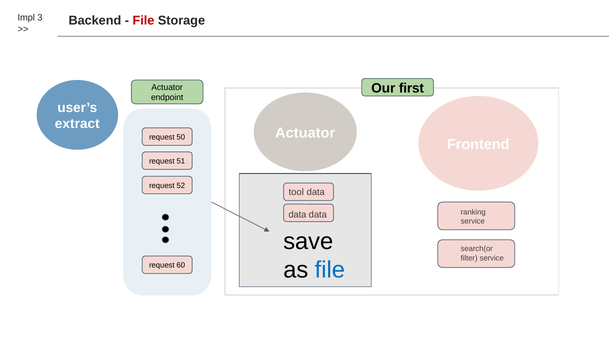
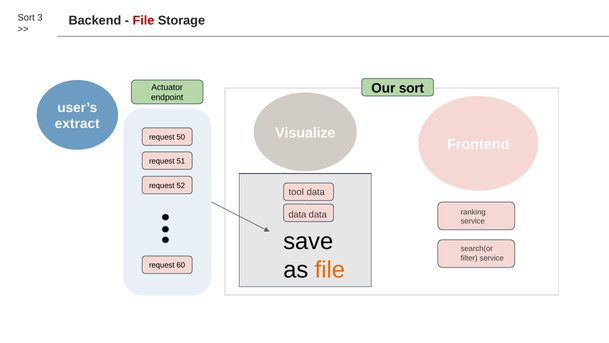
Impl at (26, 18): Impl -> Sort
Our first: first -> sort
Actuator at (305, 133): Actuator -> Visualize
file at (330, 270) colour: blue -> orange
